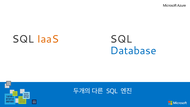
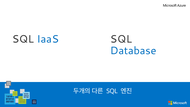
IaaS colour: orange -> blue
